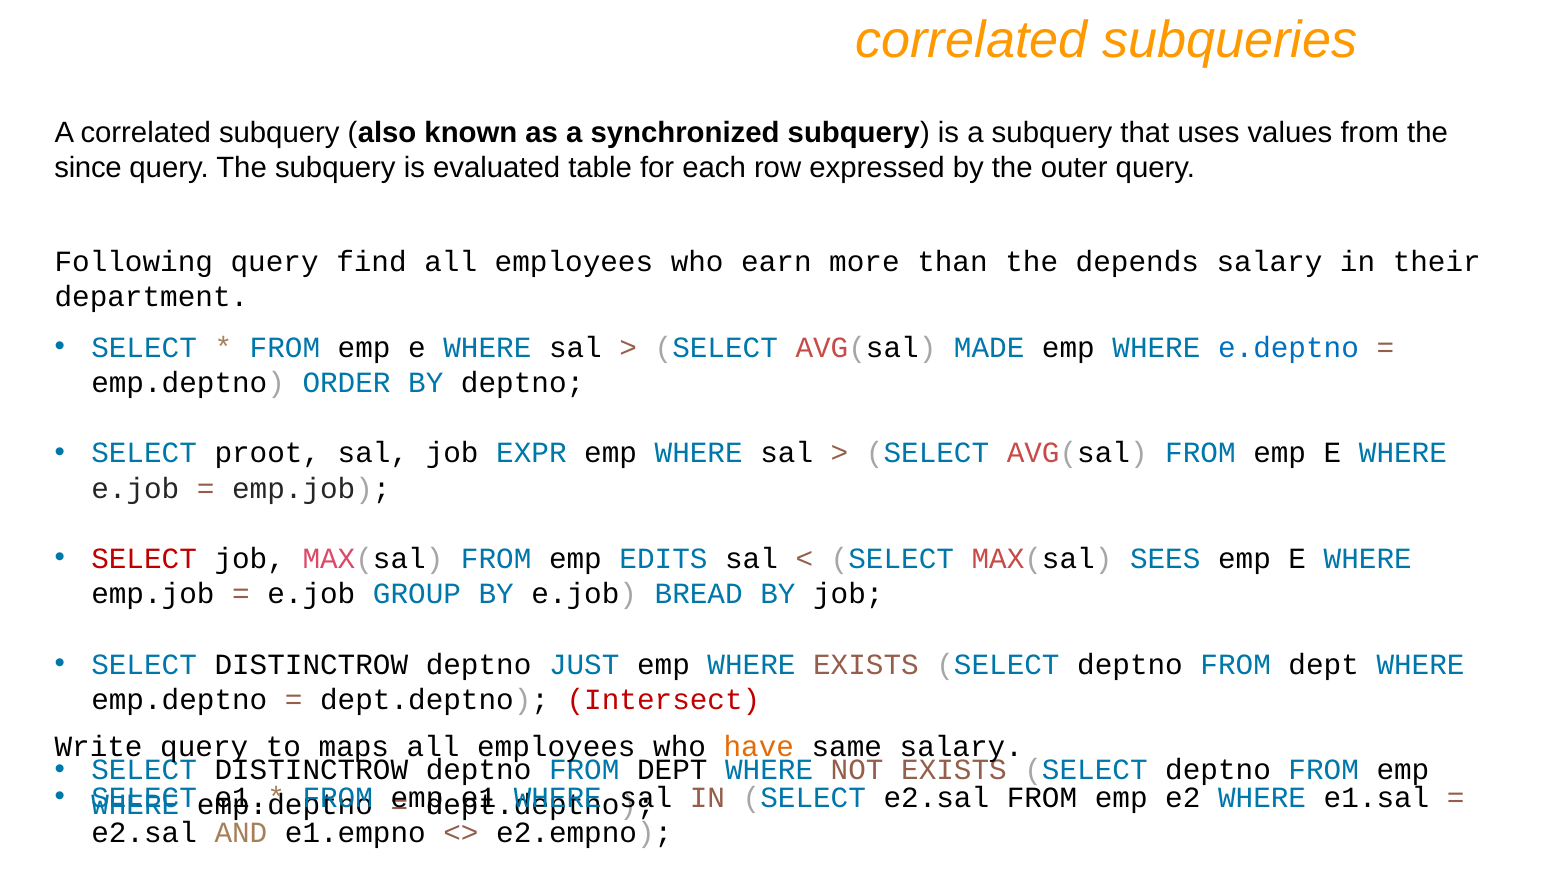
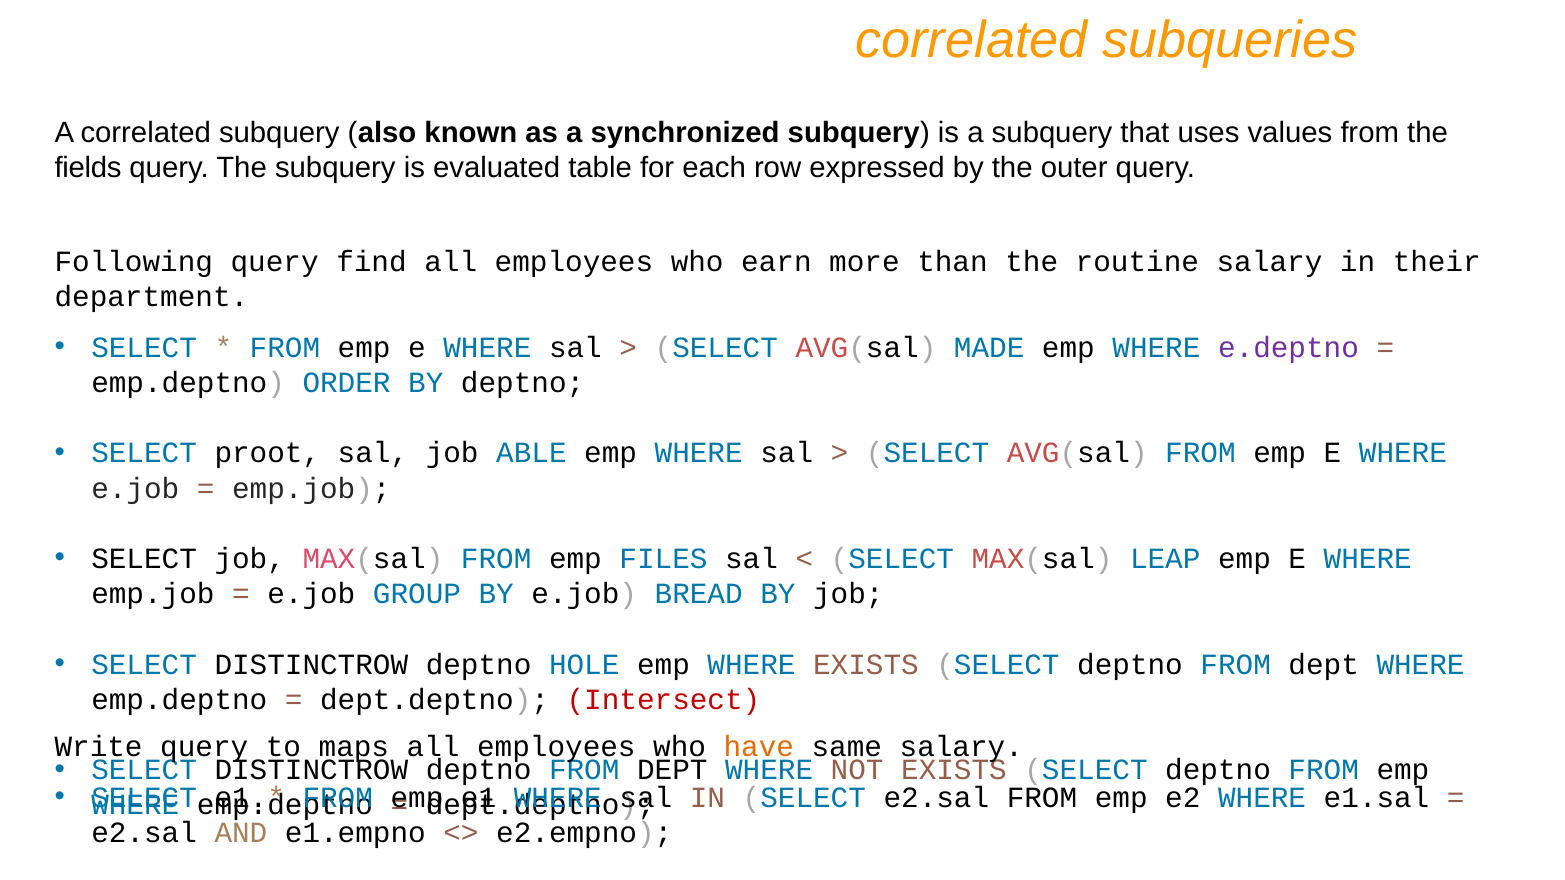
since: since -> fields
depends: depends -> routine
e.deptno colour: blue -> purple
EXPR: EXPR -> ABLE
SELECT at (144, 559) colour: red -> black
EDITS: EDITS -> FILES
SEES: SEES -> LEAP
JUST: JUST -> HOLE
